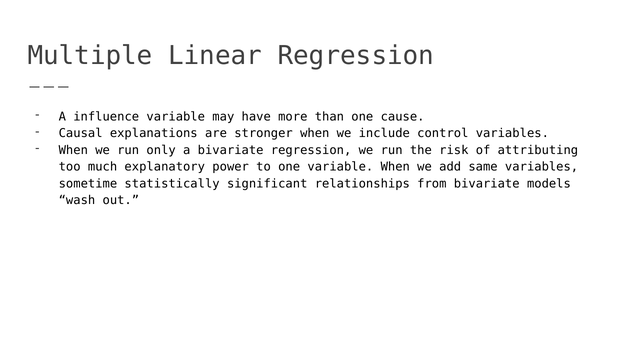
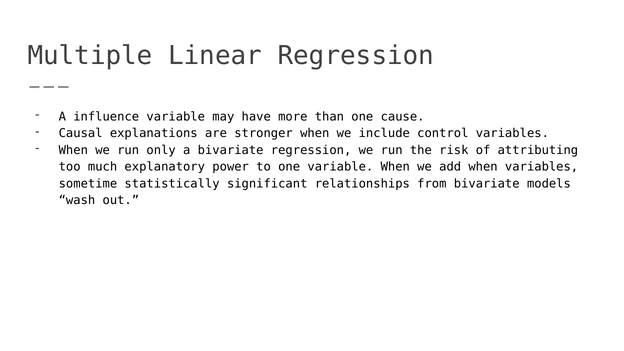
add same: same -> when
